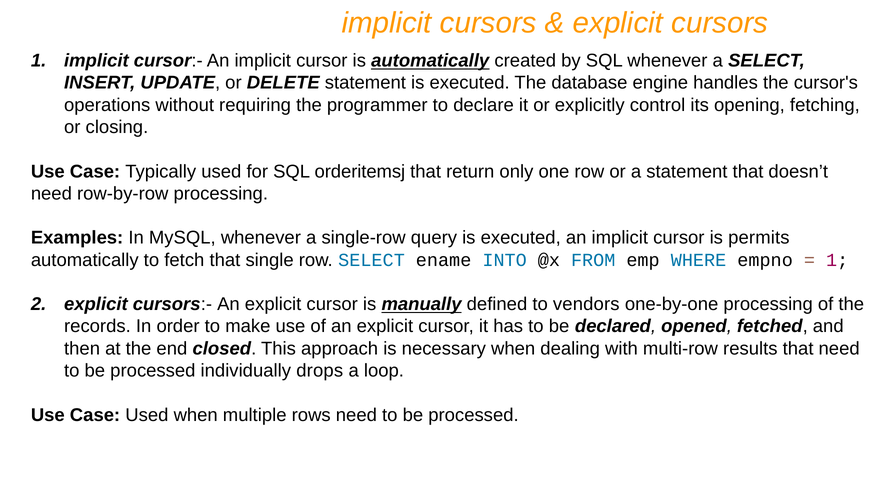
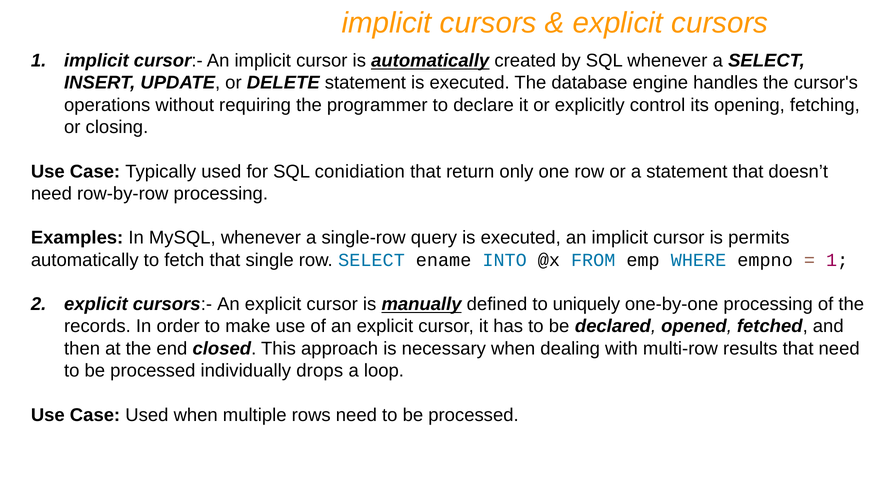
orderitemsj: orderitemsj -> conidiation
vendors: vendors -> uniquely
